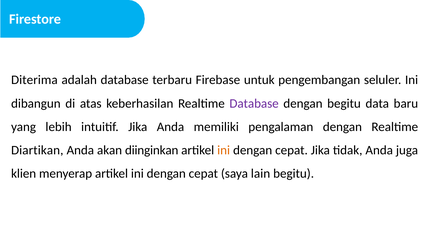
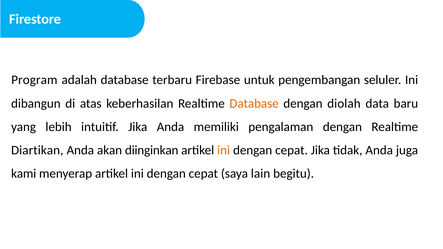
Diterima: Diterima -> Program
Database at (254, 104) colour: purple -> orange
dengan begitu: begitu -> diolah
klien: klien -> kami
